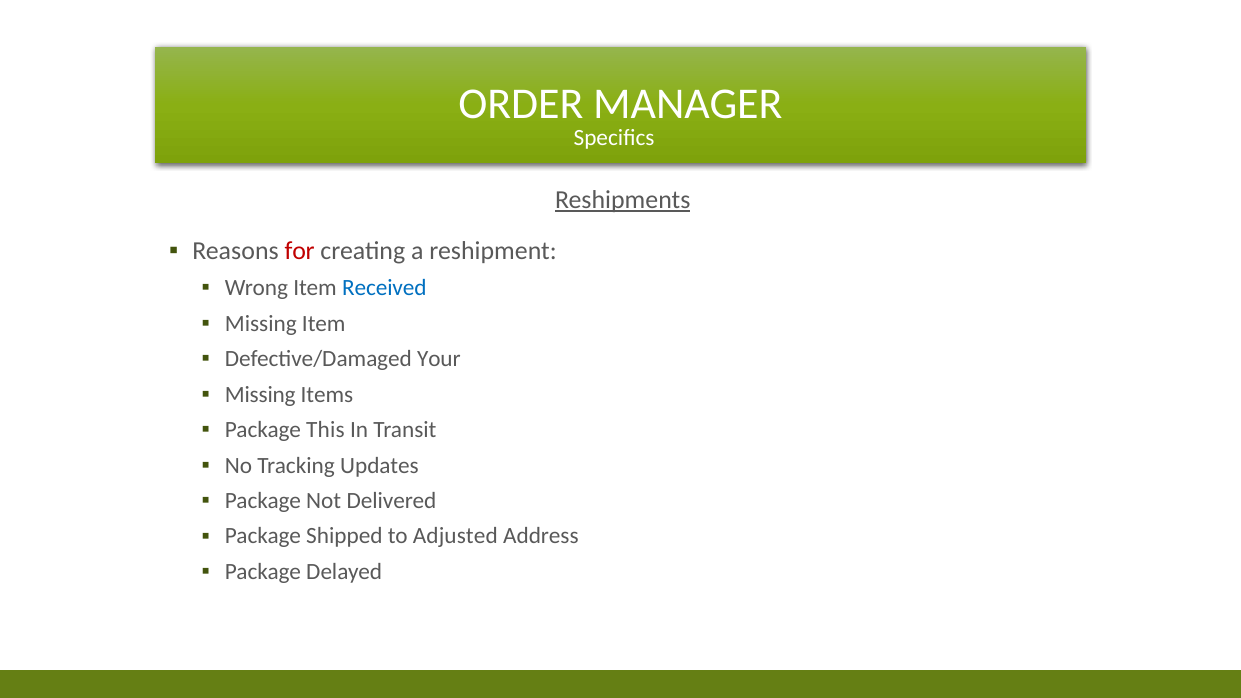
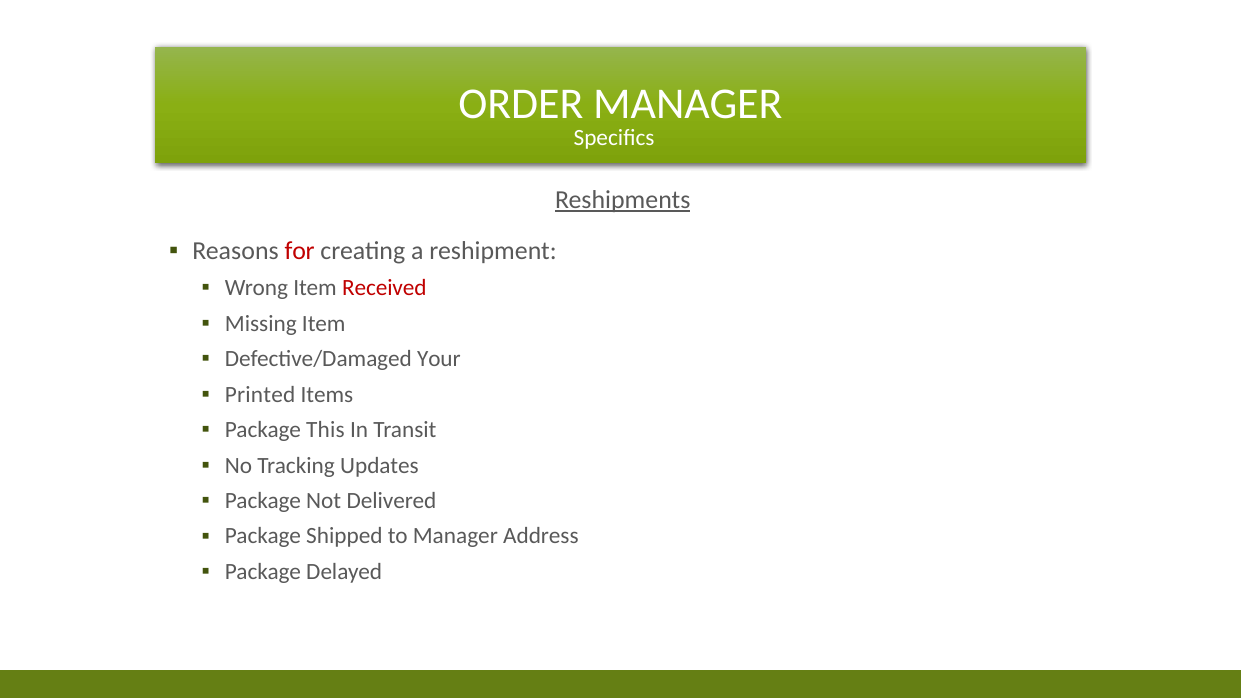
Received colour: blue -> red
Missing at (260, 394): Missing -> Printed
to Adjusted: Adjusted -> Manager
